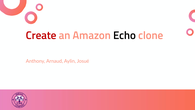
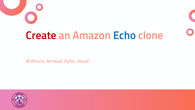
Echo colour: black -> blue
